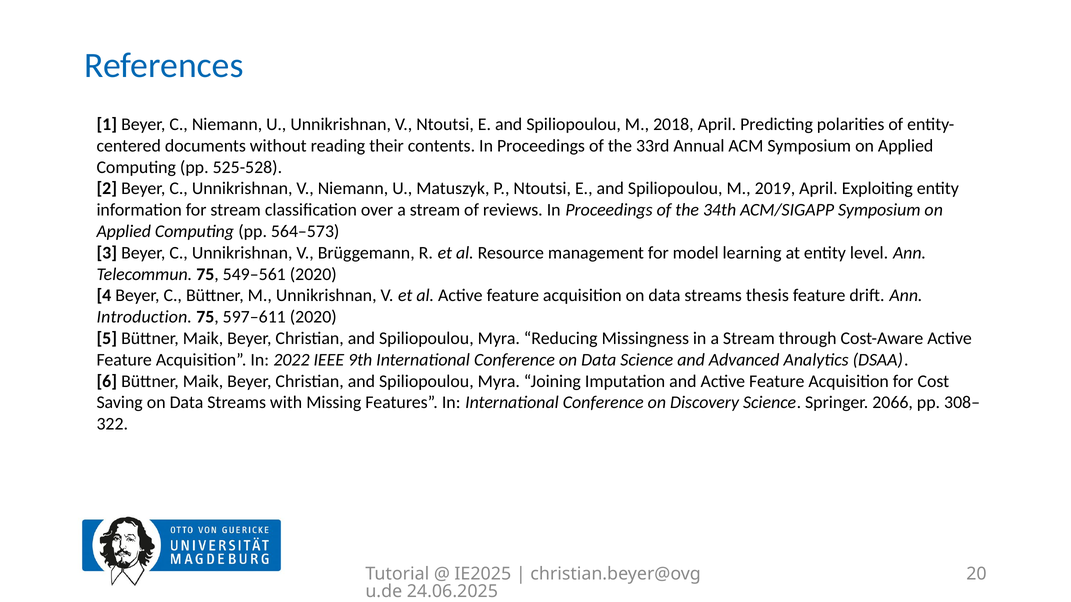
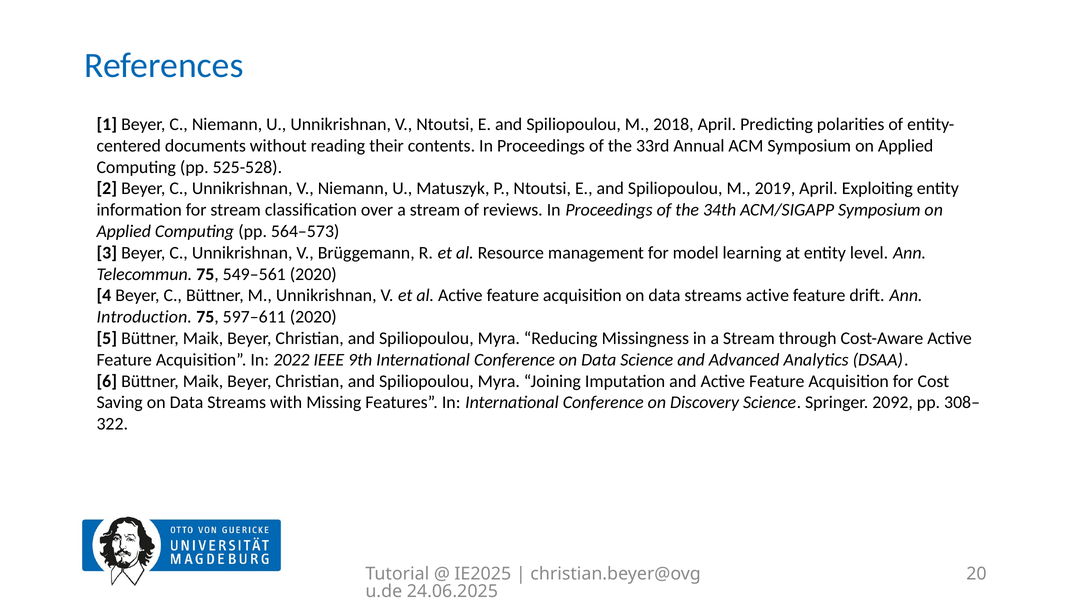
streams thesis: thesis -> active
2066: 2066 -> 2092
